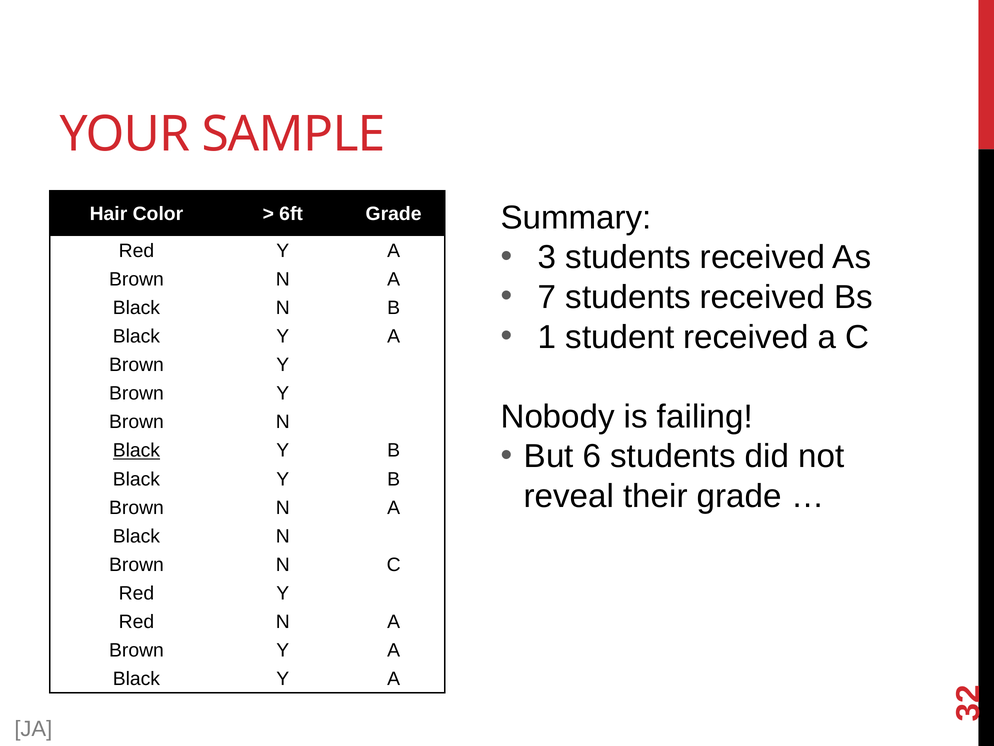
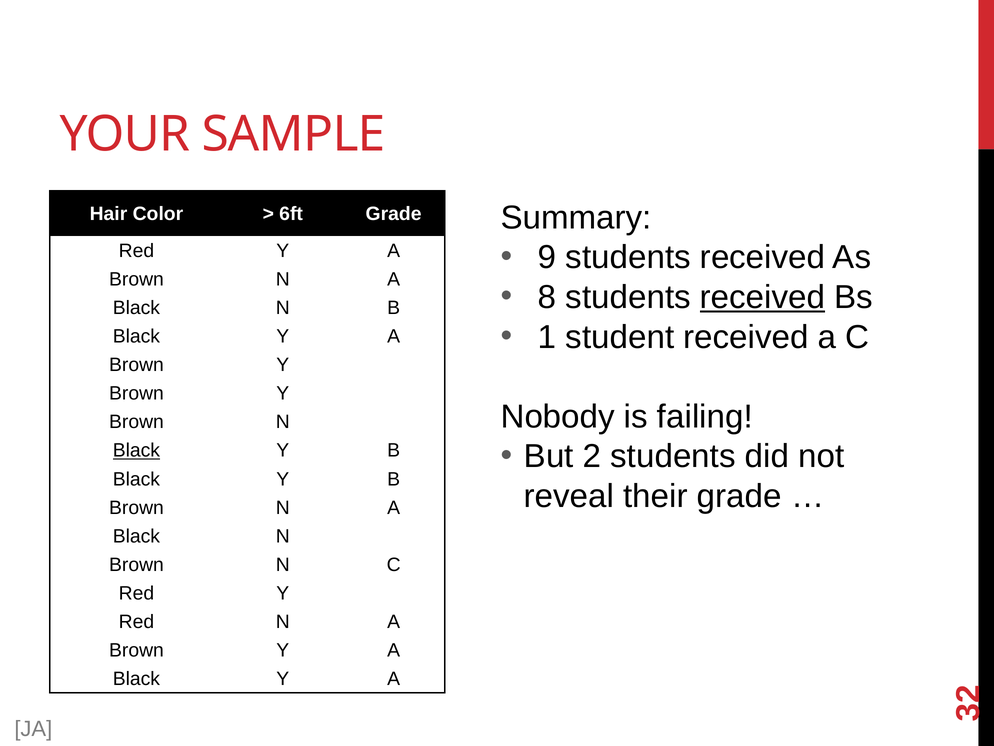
3 at (547, 257): 3 -> 9
7: 7 -> 8
received at (763, 297) underline: none -> present
But 6: 6 -> 2
